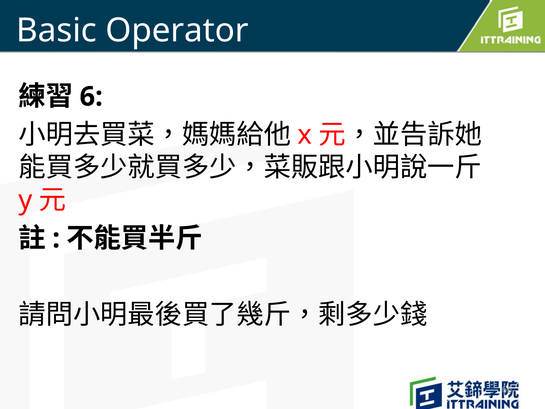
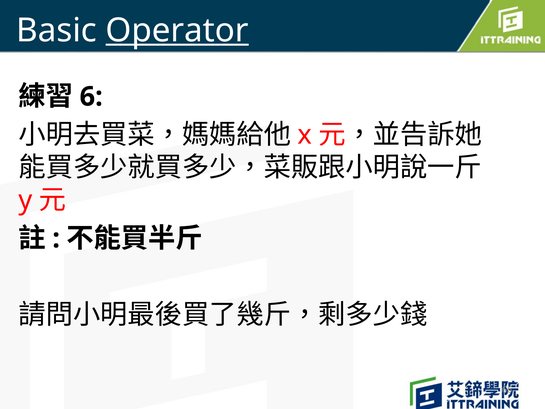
Operator underline: none -> present
